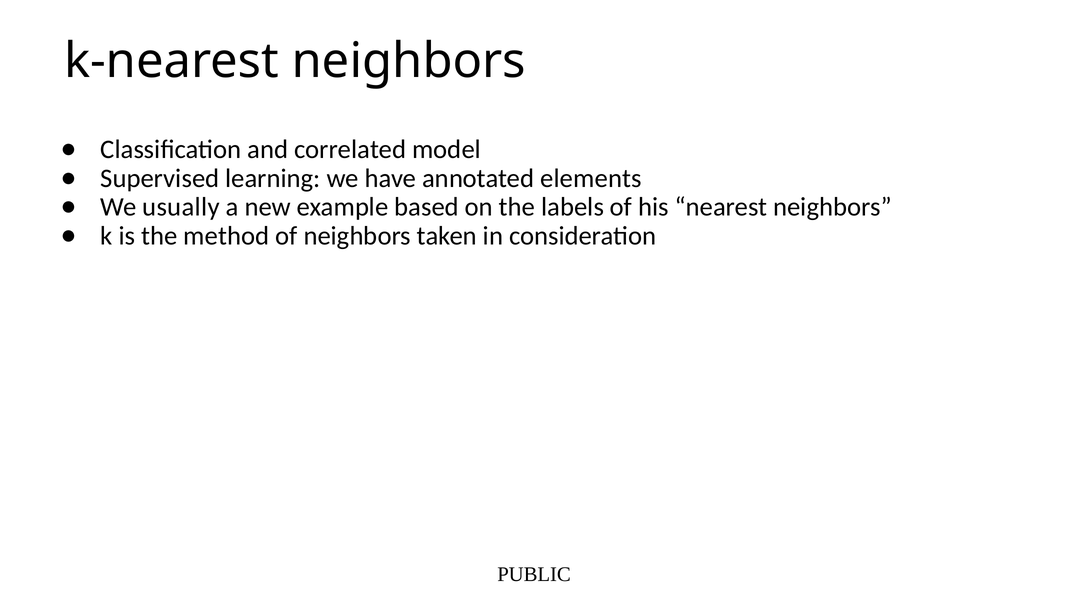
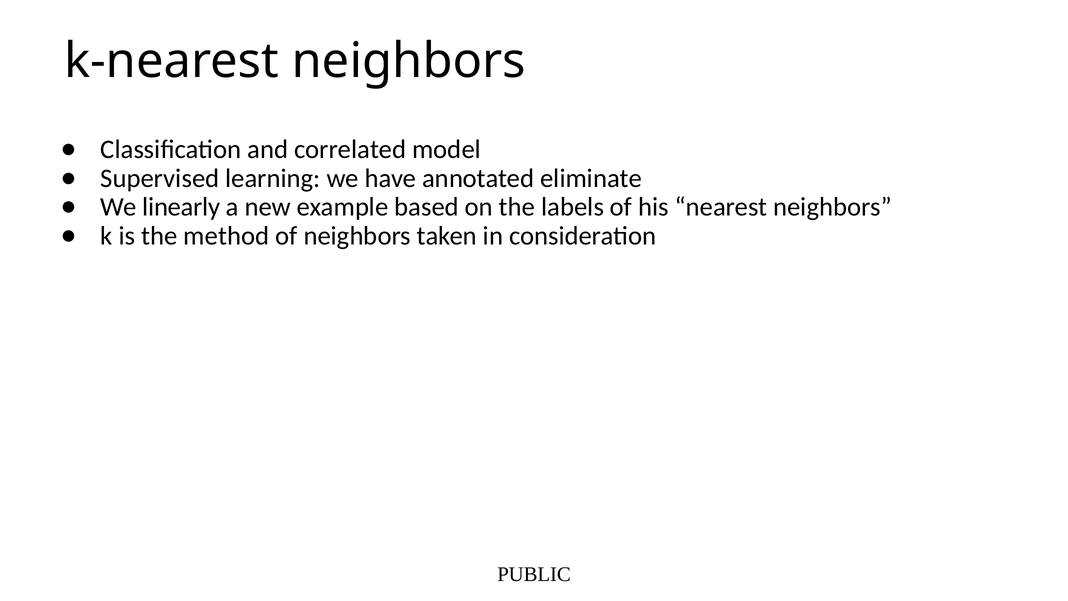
elements: elements -> eliminate
usually: usually -> linearly
